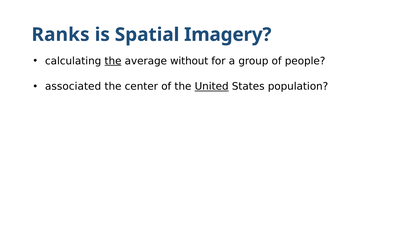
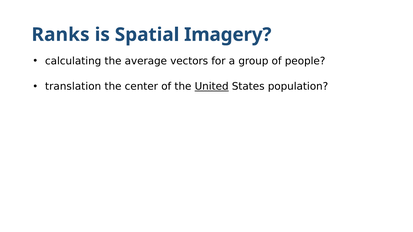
the at (113, 61) underline: present -> none
without: without -> vectors
associated: associated -> translation
